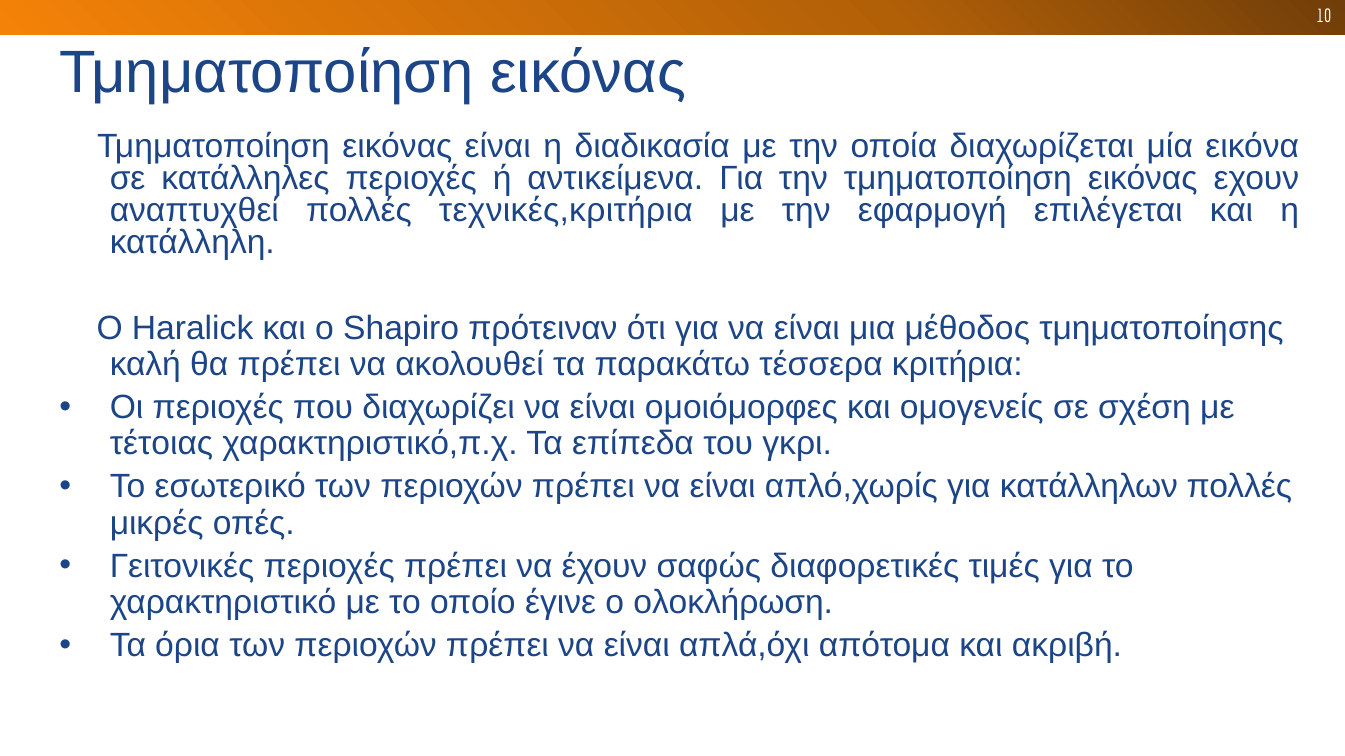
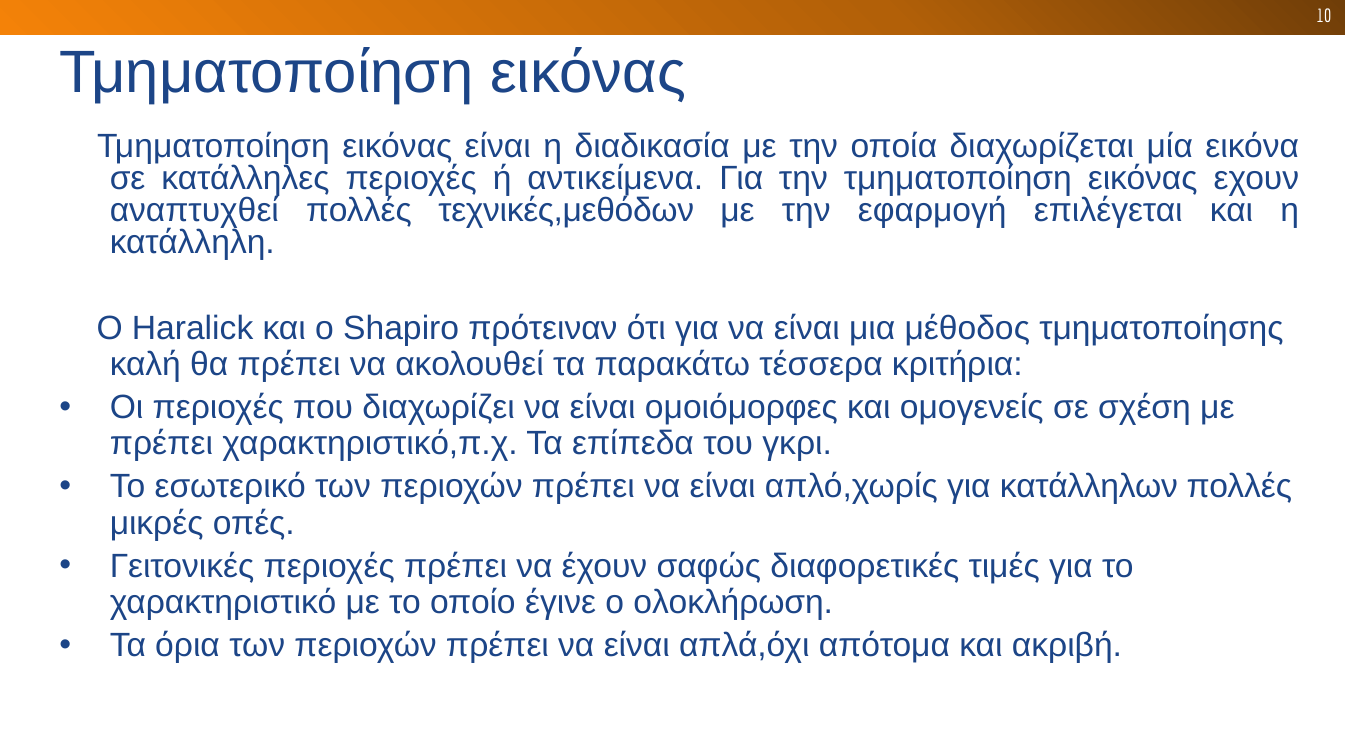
τεχνικές,κριτήρια: τεχνικές,κριτήρια -> τεχνικές,μεθόδων
τέτοιας at (161, 444): τέτοιας -> πρέπει
